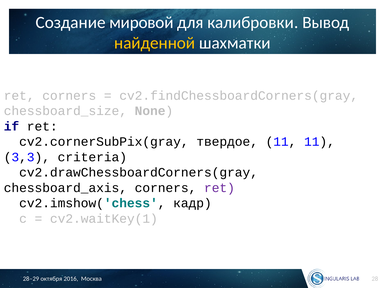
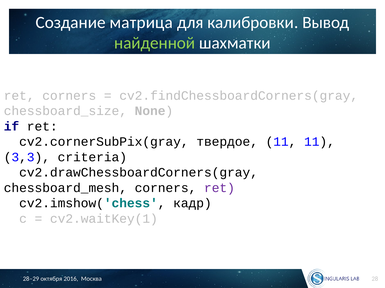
мировой: мировой -> матрица
найденной colour: yellow -> light green
chessboard_axis: chessboard_axis -> chessboard_mesh
